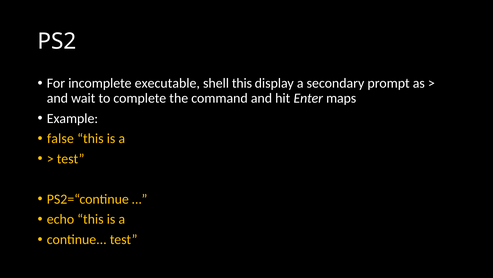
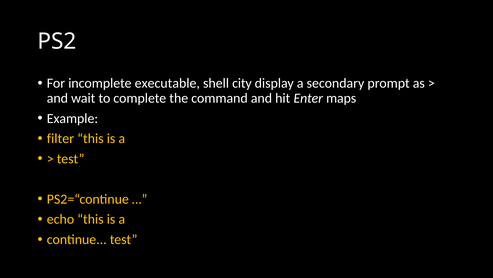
shell this: this -> city
false: false -> filter
